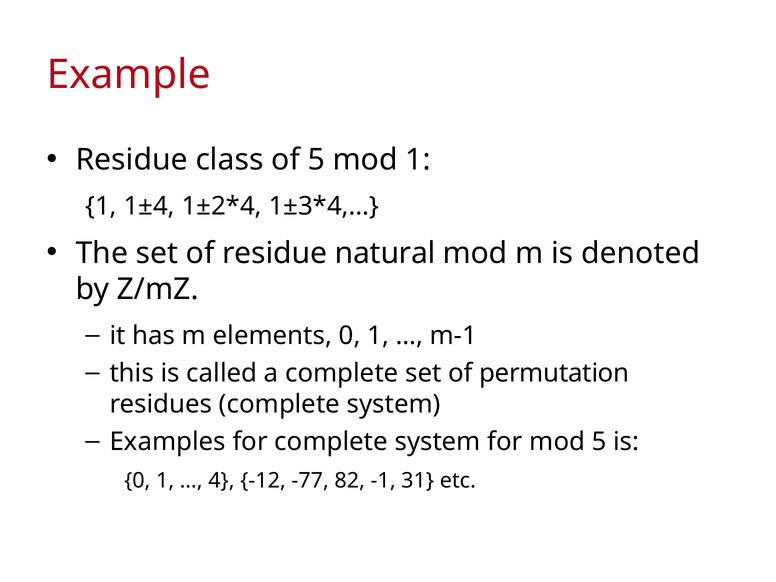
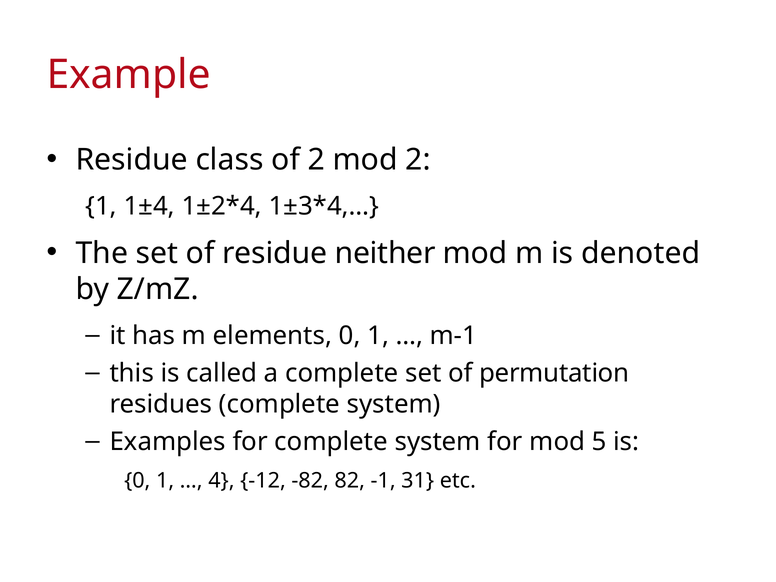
of 5: 5 -> 2
mod 1: 1 -> 2
natural: natural -> neither
-77: -77 -> -82
